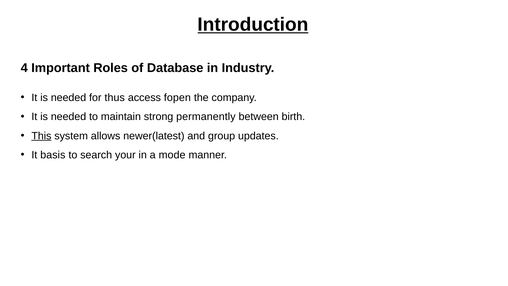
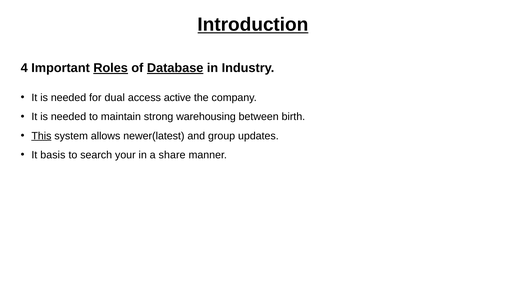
Roles underline: none -> present
Database underline: none -> present
thus: thus -> dual
fopen: fopen -> active
permanently: permanently -> warehousing
mode: mode -> share
